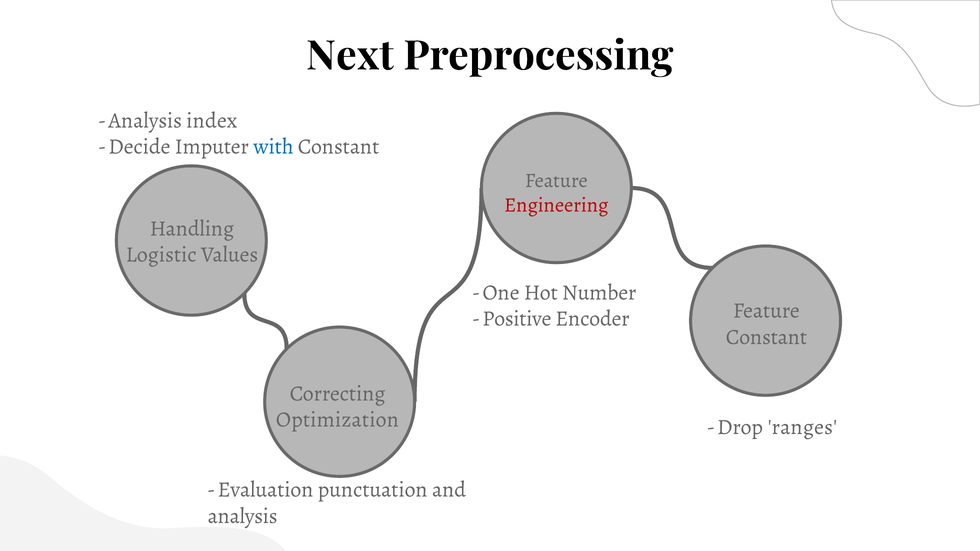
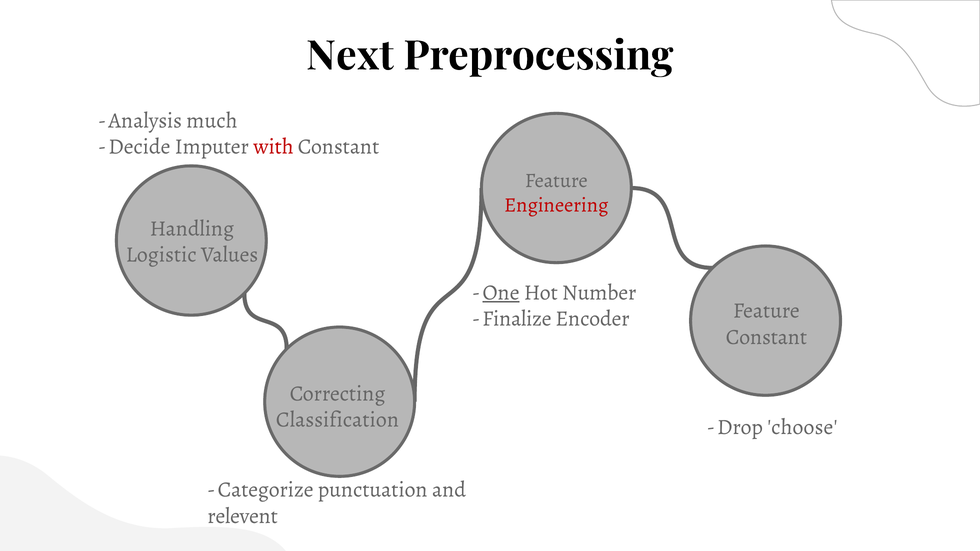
index: index -> much
with colour: blue -> red
One underline: none -> present
Positive: Positive -> Finalize
Optimization: Optimization -> Classification
ranges: ranges -> choose
Evaluation: Evaluation -> Categorize
analysis at (243, 516): analysis -> relevent
